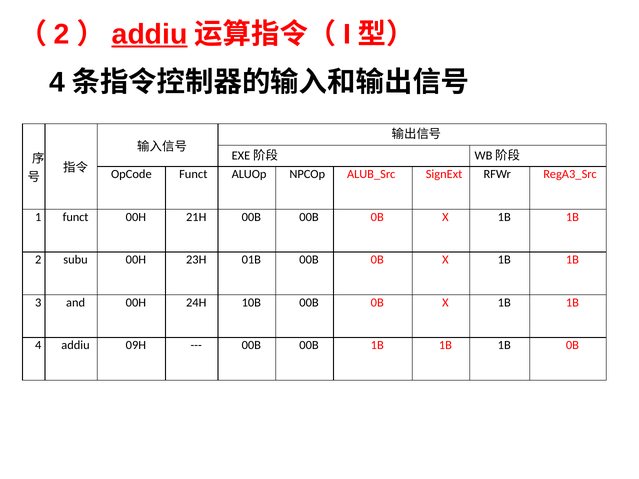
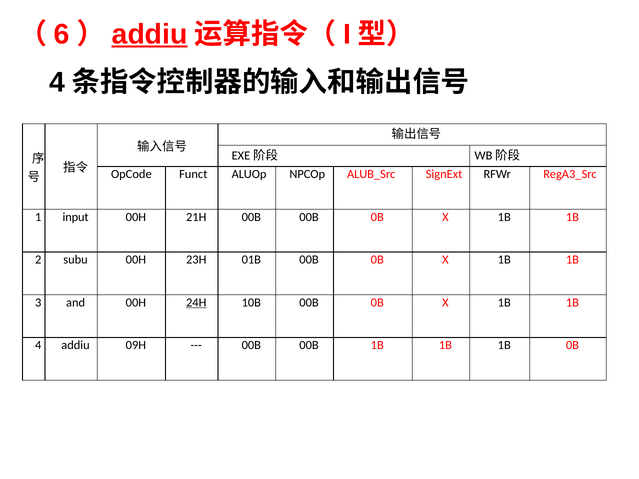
2 at (62, 34): 2 -> 6
1 funct: funct -> input
24H underline: none -> present
